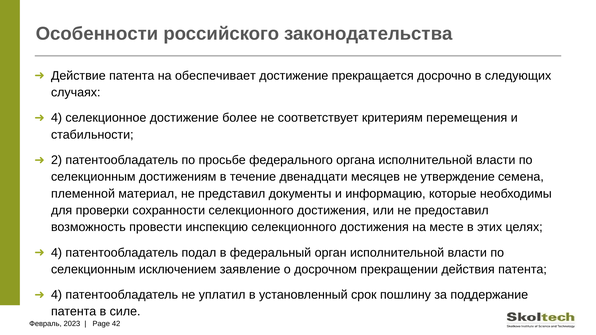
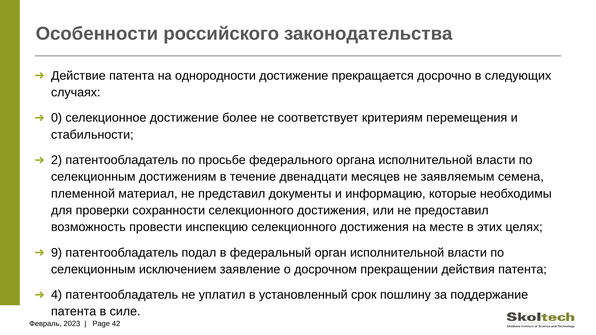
обеспечивает: обеспечивает -> однородности
4 at (57, 118): 4 -> 0
утверждение: утверждение -> заявляемым
4 at (57, 253): 4 -> 9
